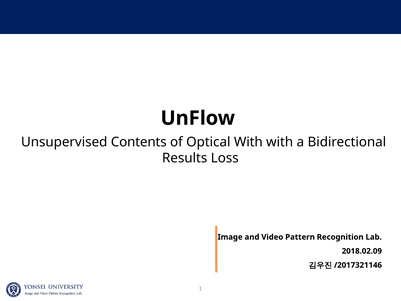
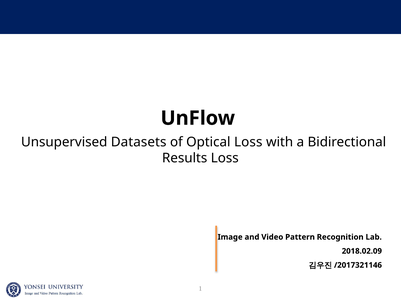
Contents: Contents -> Datasets
Optical With: With -> Loss
